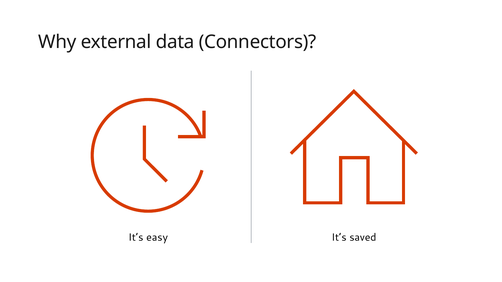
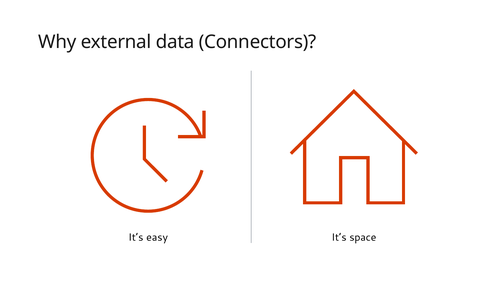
saved: saved -> space
